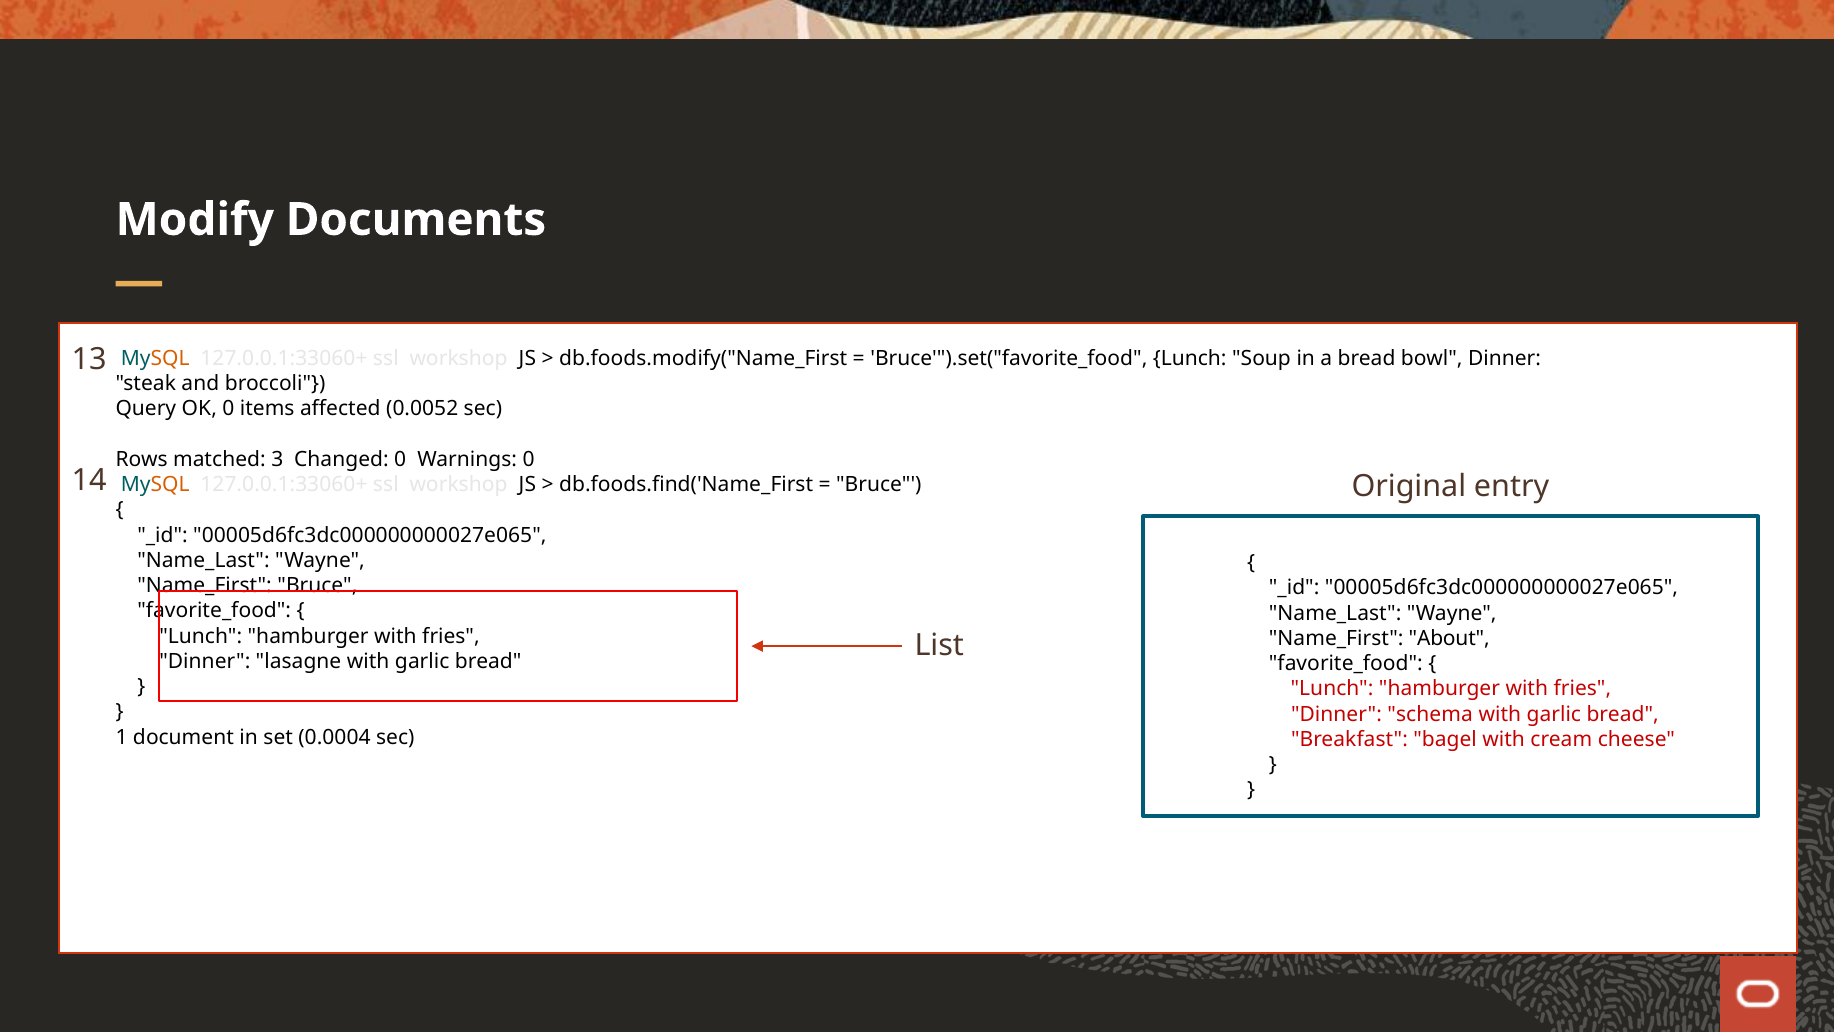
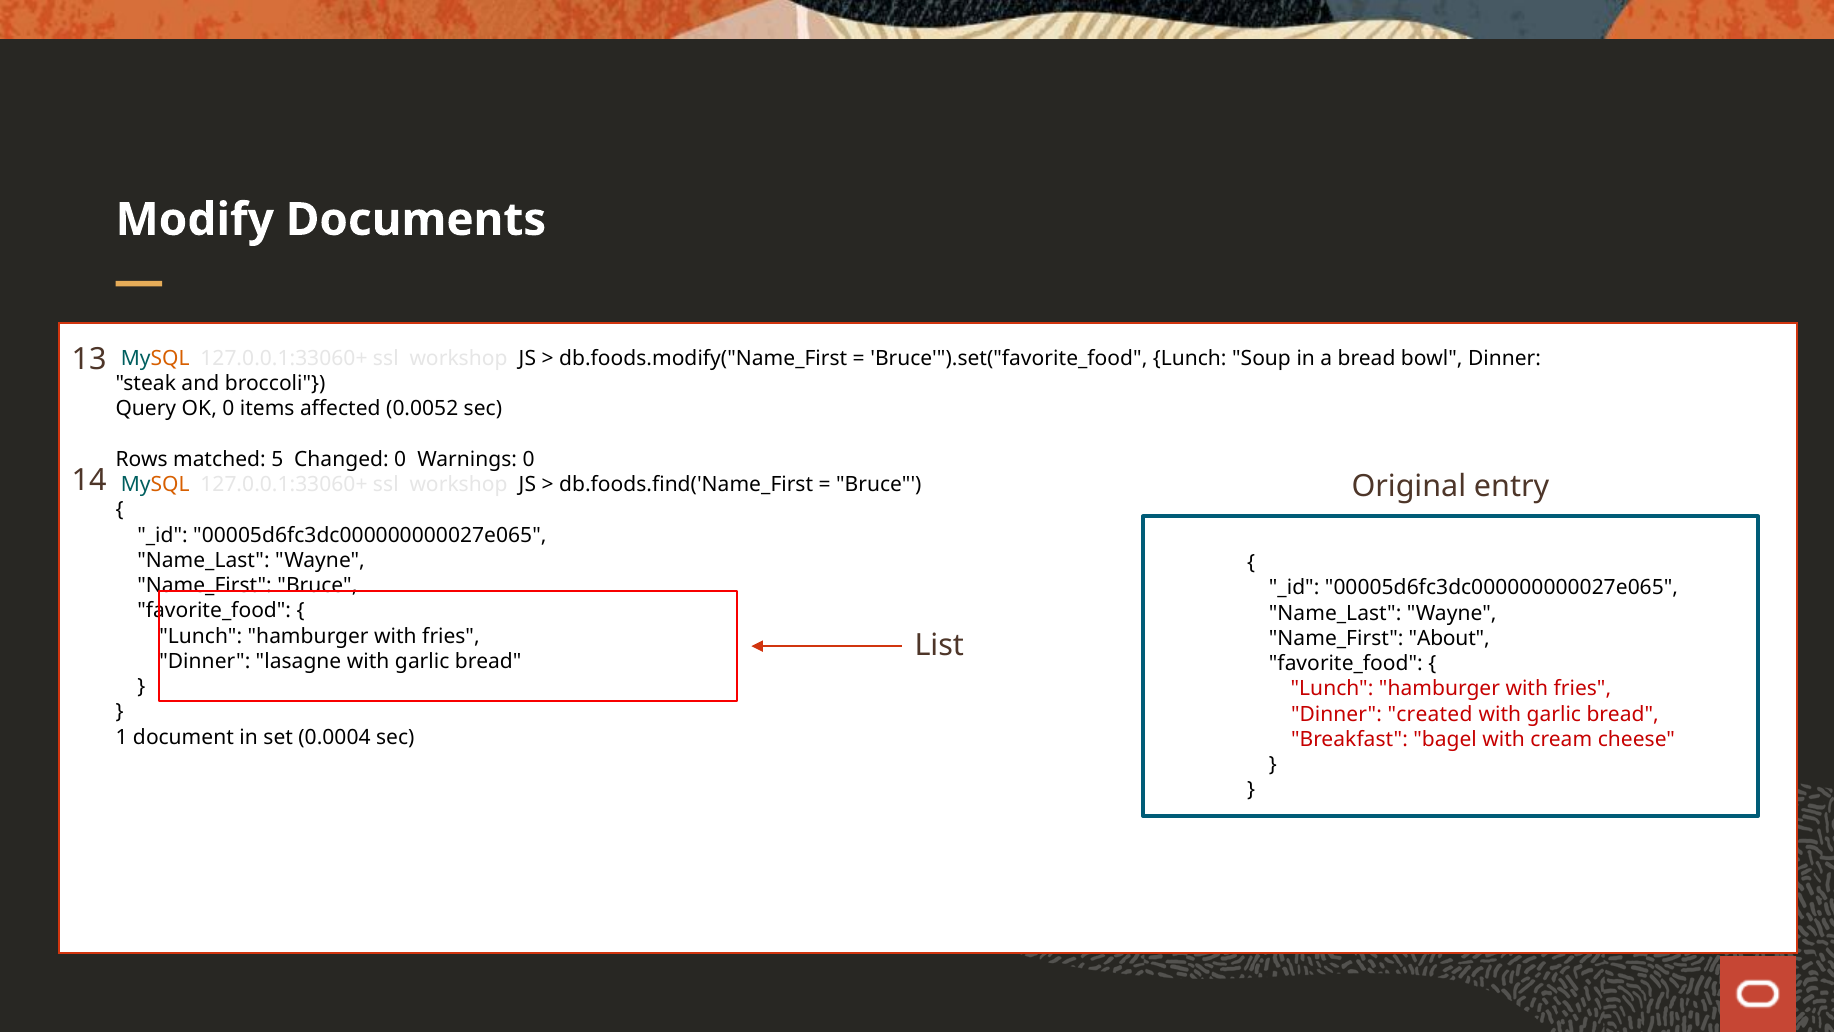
3: 3 -> 5
schema: schema -> created
